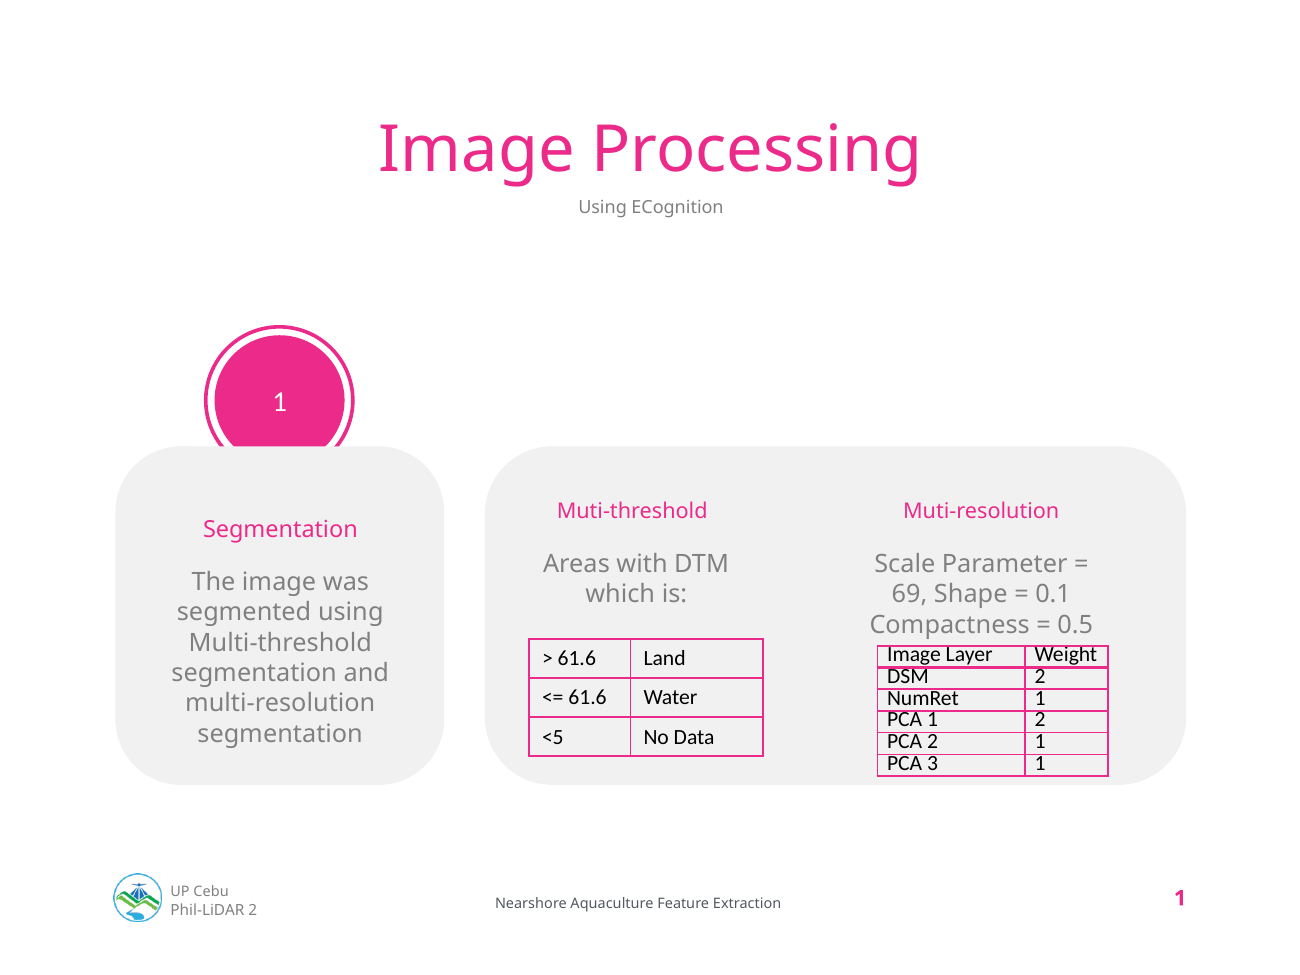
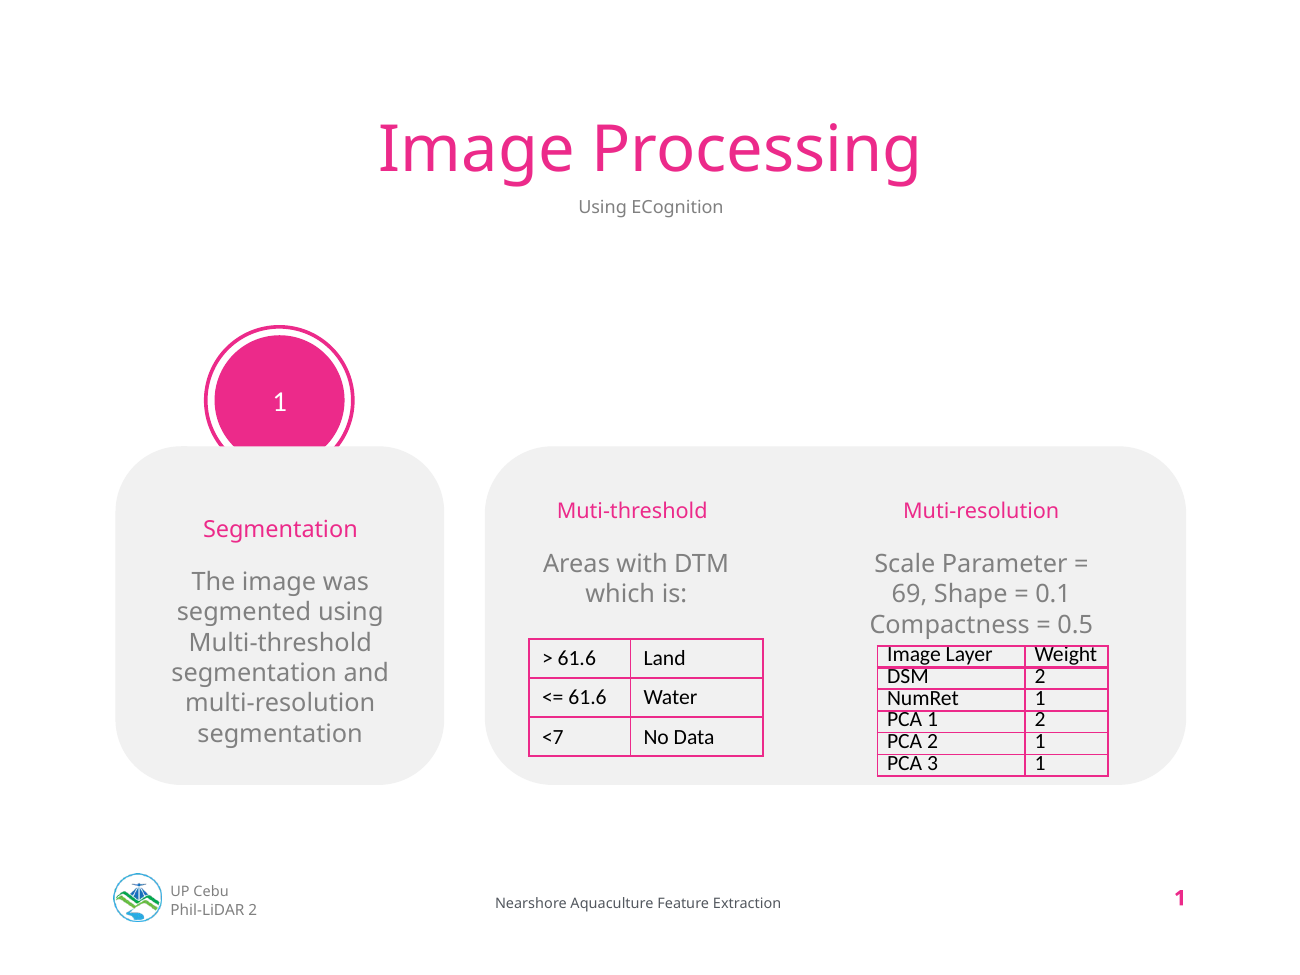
<5: <5 -> <7
